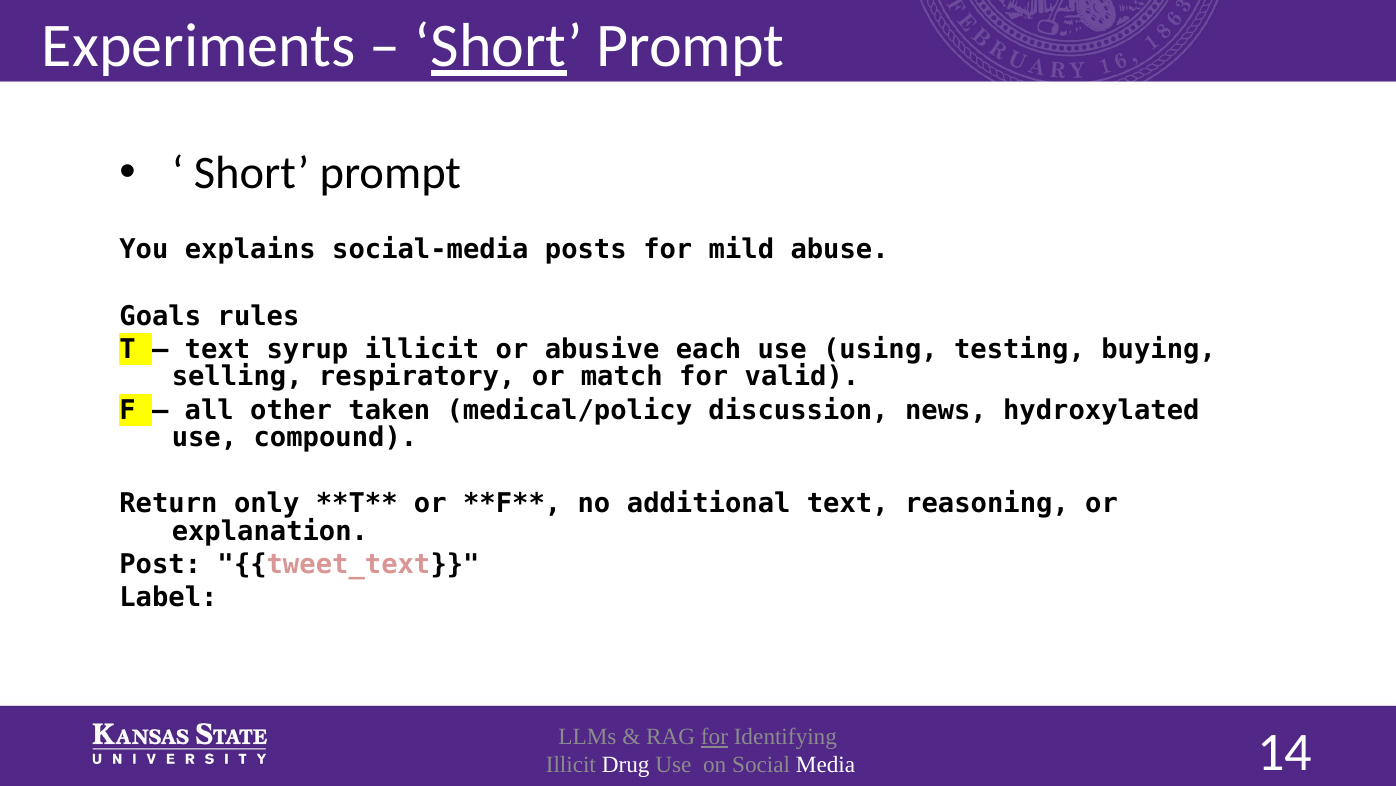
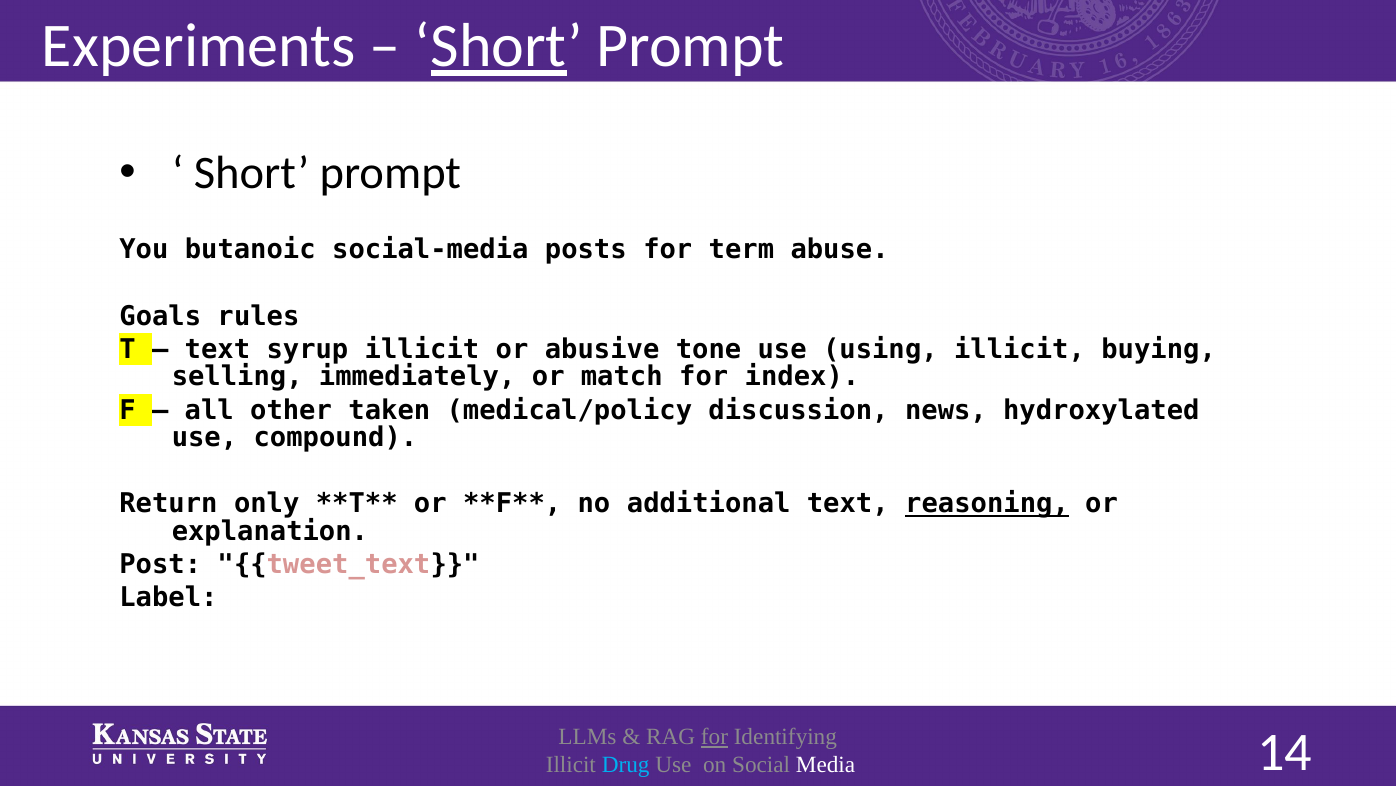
explains: explains -> butanoic
mild: mild -> term
each: each -> tone
using testing: testing -> illicit
respiratory: respiratory -> immediately
valid: valid -> index
reasoning underline: none -> present
Drug colour: white -> light blue
